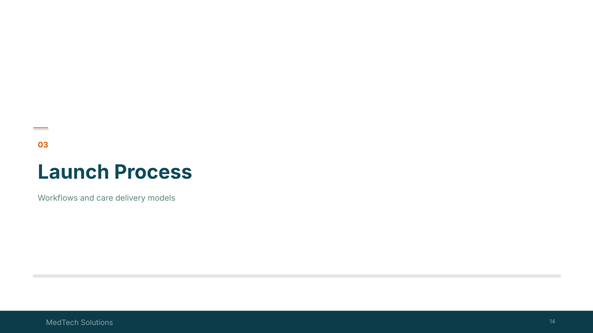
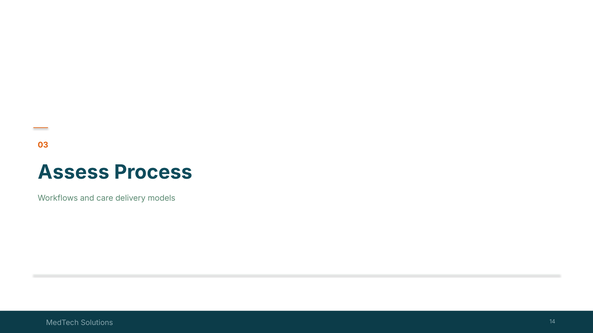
Launch: Launch -> Assess
